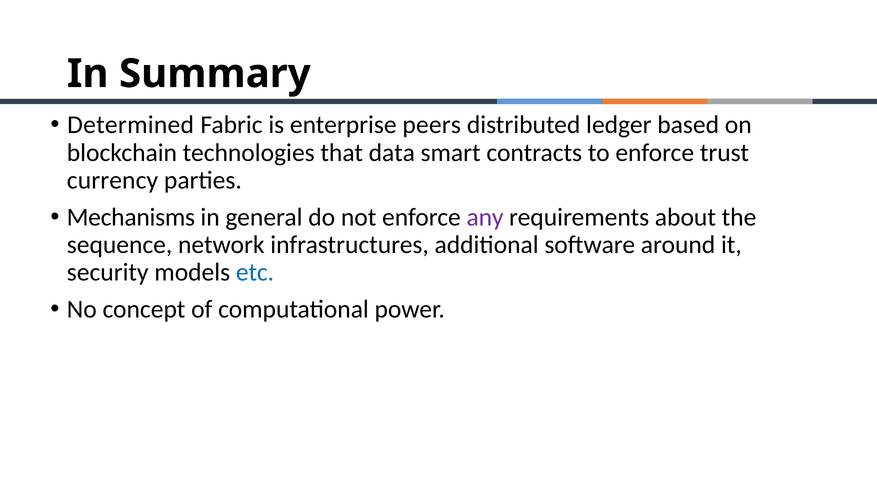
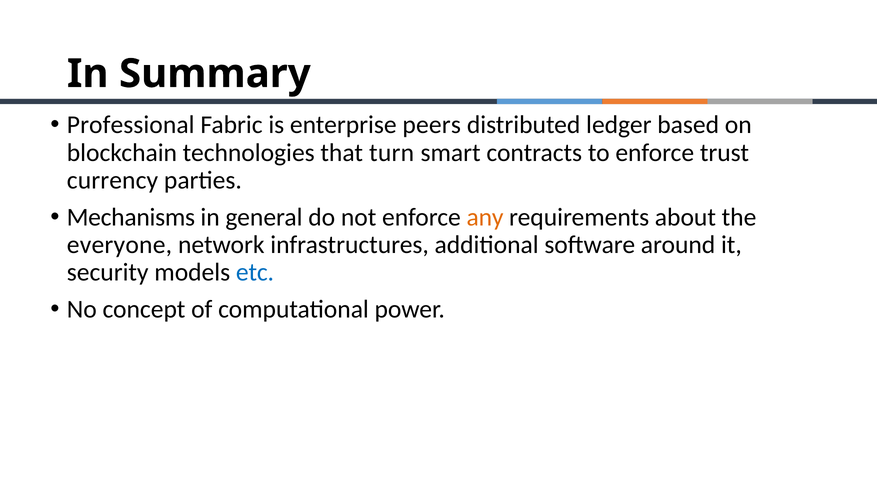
Determined: Determined -> Professional
data: data -> turn
any colour: purple -> orange
sequence: sequence -> everyone
